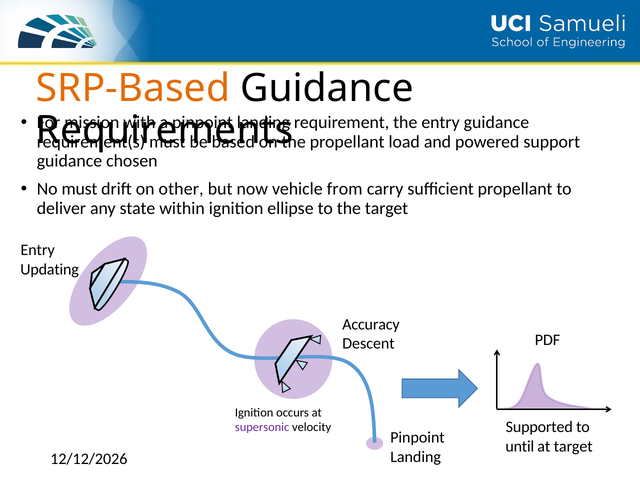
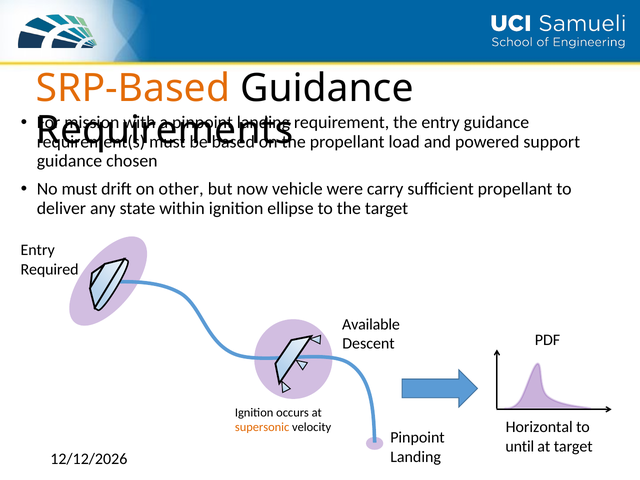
from: from -> were
Updating: Updating -> Required
Accuracy: Accuracy -> Available
Supported: Supported -> Horizontal
supersonic colour: purple -> orange
